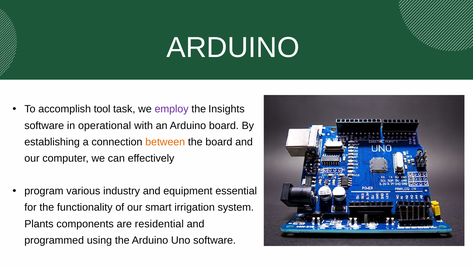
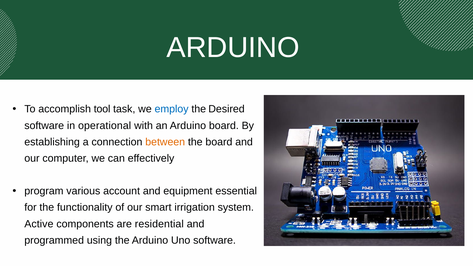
employ colour: purple -> blue
Insights: Insights -> Desired
industry: industry -> account
Plants: Plants -> Active
